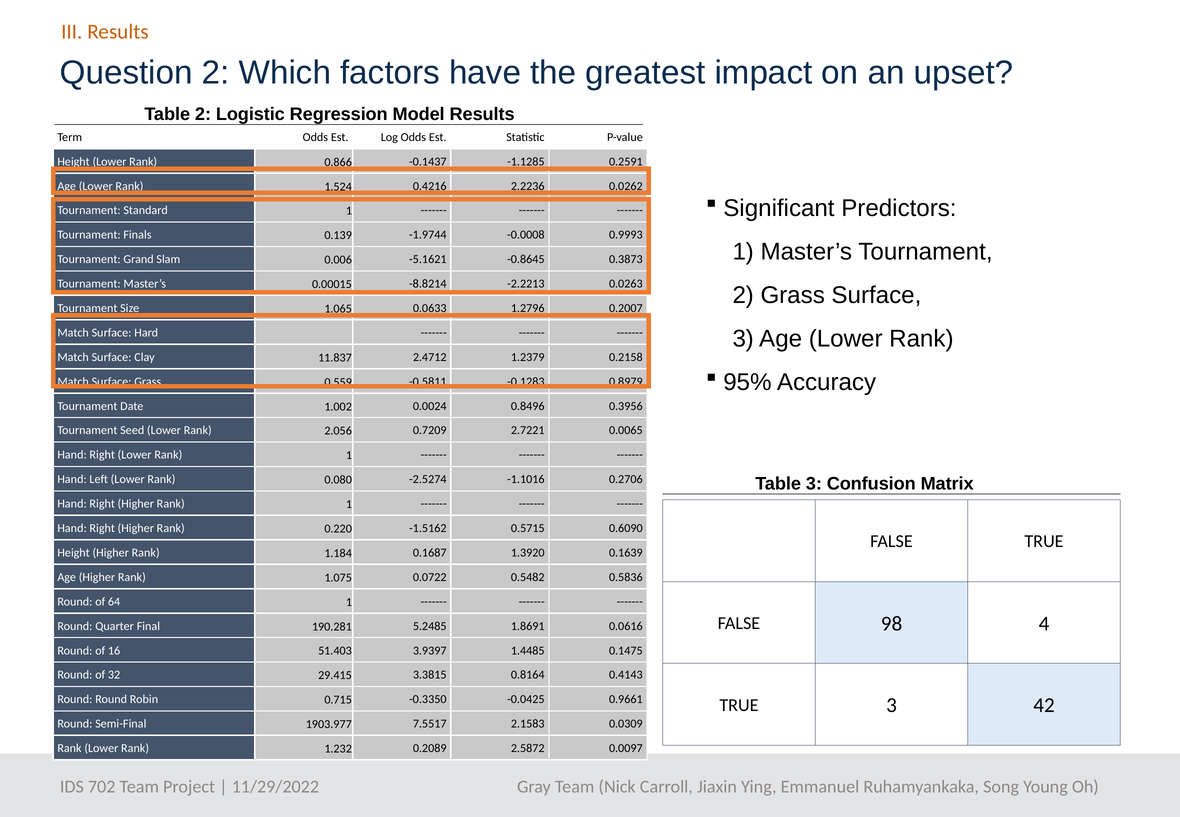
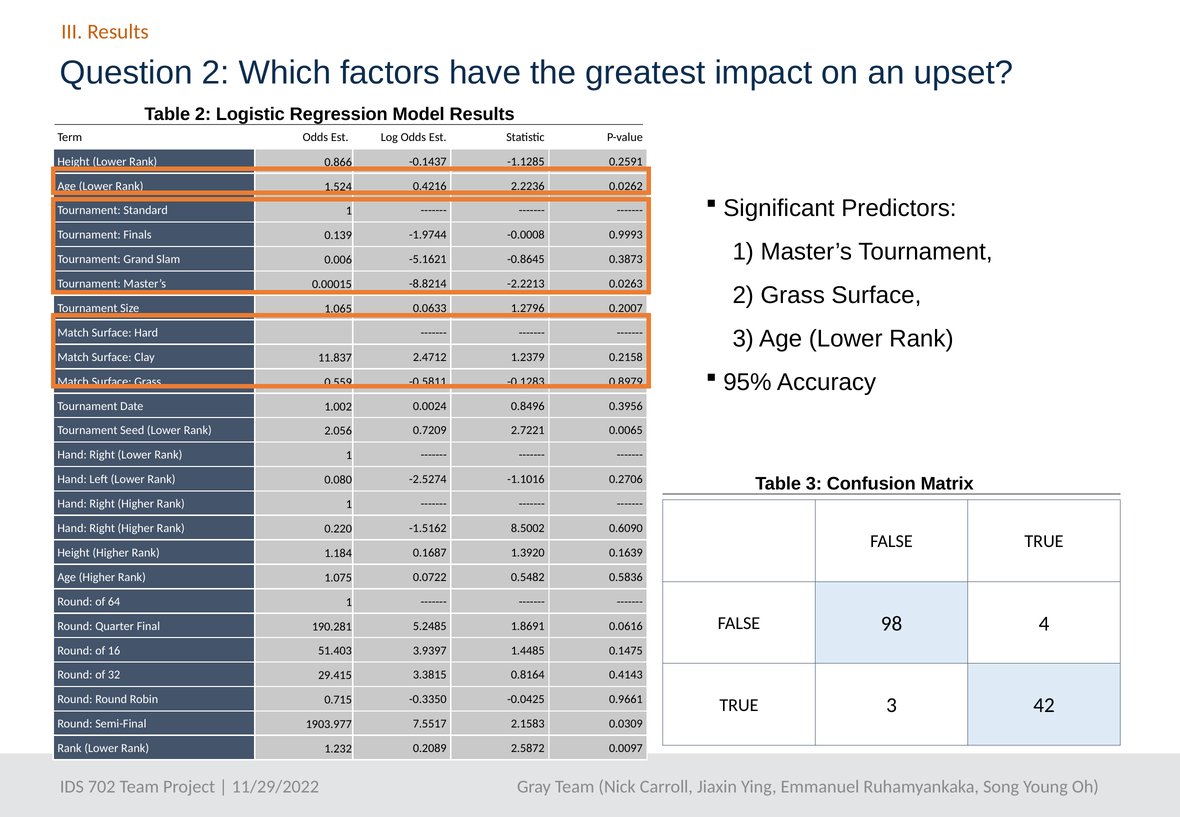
0.5715: 0.5715 -> 8.5002
